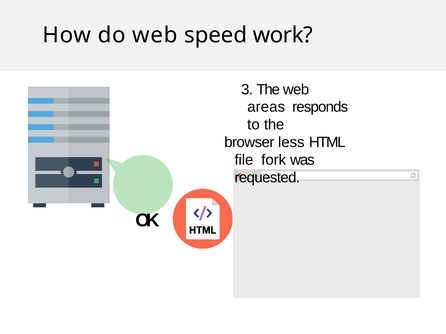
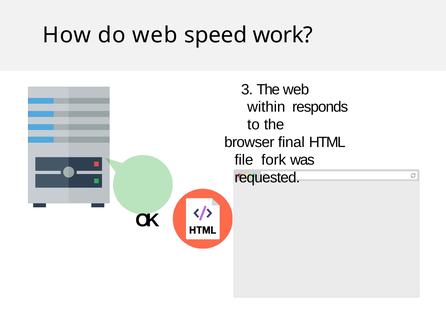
areas: areas -> within
less: less -> final
